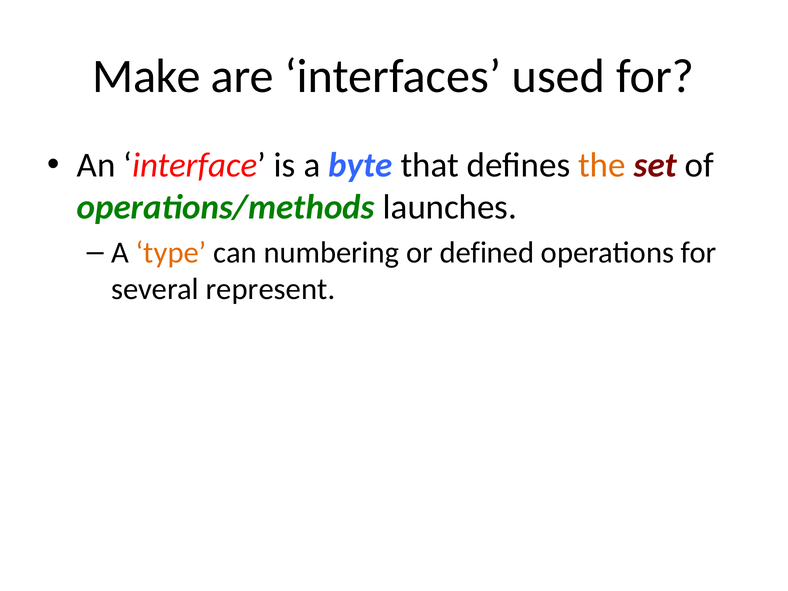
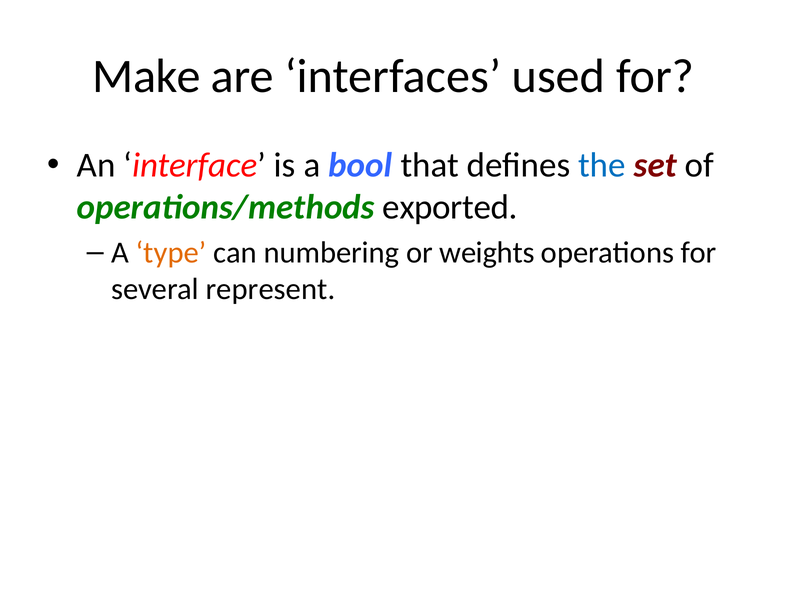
byte: byte -> bool
the colour: orange -> blue
launches: launches -> exported
defined: defined -> weights
